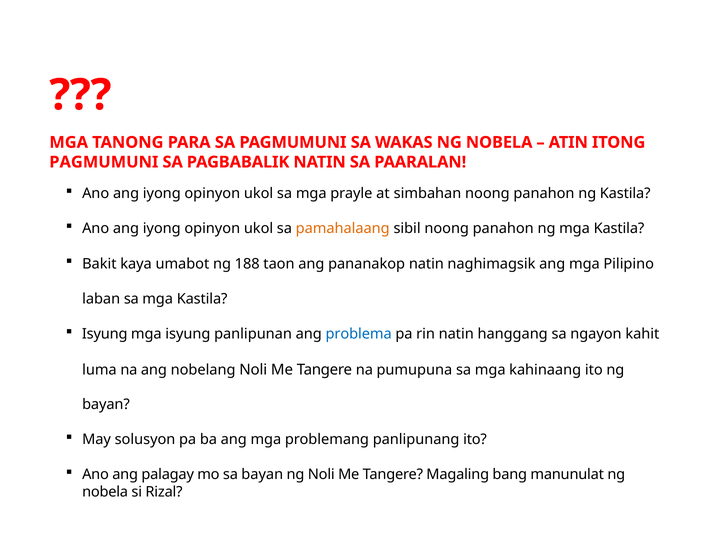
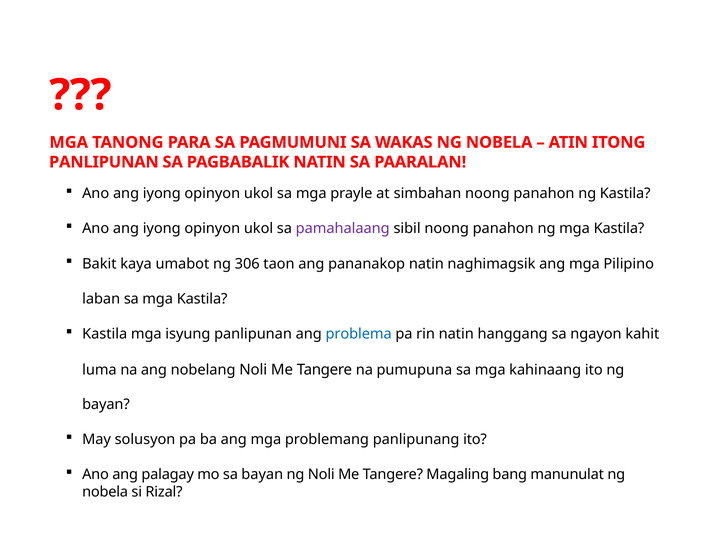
PAGMUMUNI at (104, 162): PAGMUMUNI -> PANLIPUNAN
pamahalaang colour: orange -> purple
188: 188 -> 306
Isyung at (105, 335): Isyung -> Kastila
